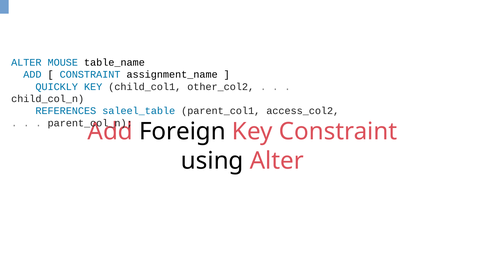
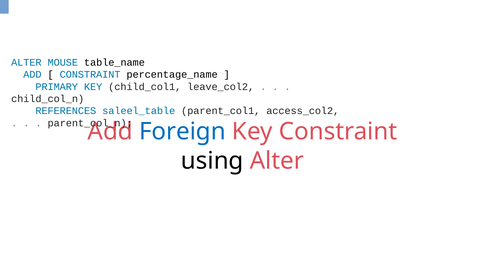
assignment_name: assignment_name -> percentage_name
QUICKLY: QUICKLY -> PRIMARY
other_col2: other_col2 -> leave_col2
Foreign colour: black -> blue
